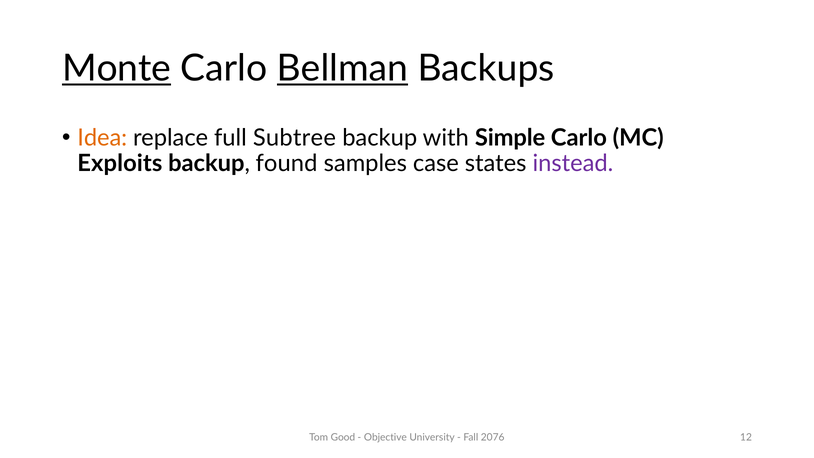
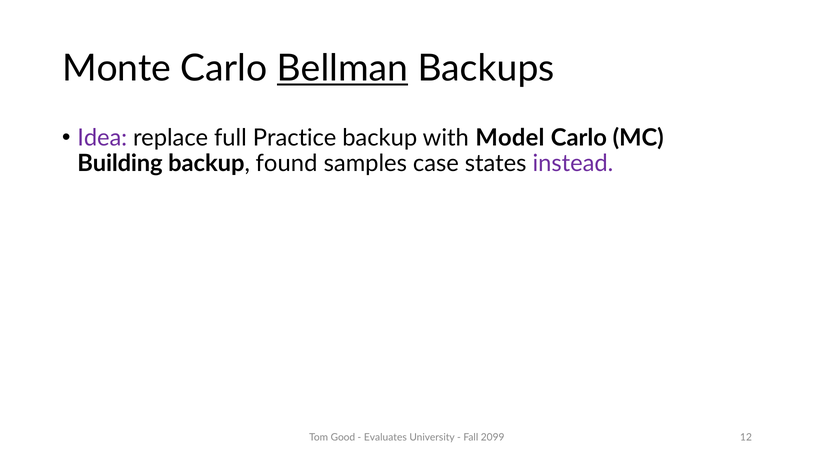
Monte underline: present -> none
Idea colour: orange -> purple
Subtree: Subtree -> Practice
Simple: Simple -> Model
Exploits: Exploits -> Building
Objective: Objective -> Evaluates
2076: 2076 -> 2099
